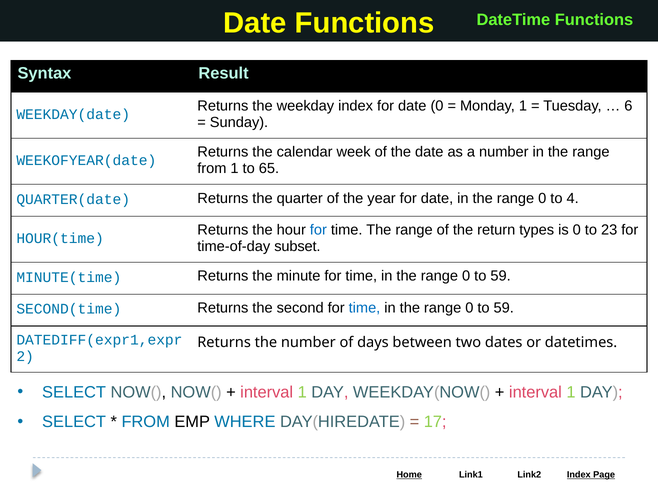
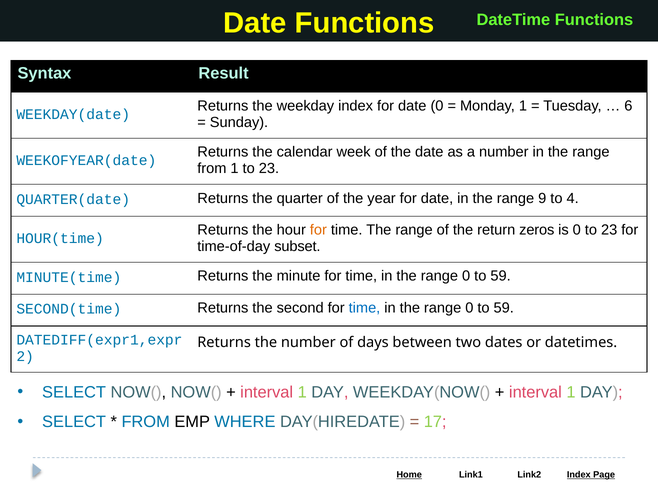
1 to 65: 65 -> 23
0 at (542, 198): 0 -> 9
for at (318, 230) colour: blue -> orange
types: types -> zeros
